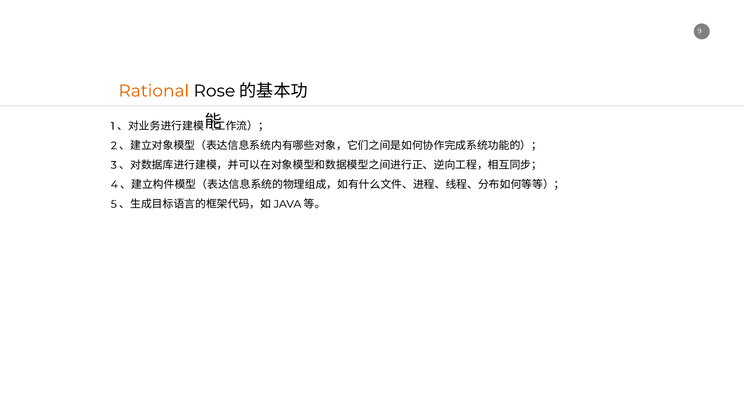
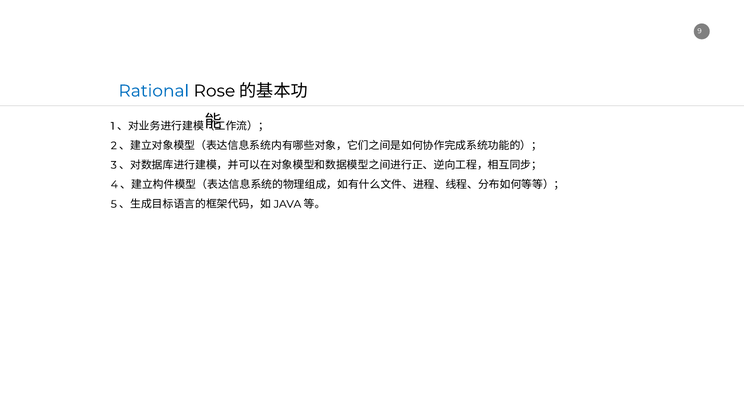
Rational colour: orange -> blue
